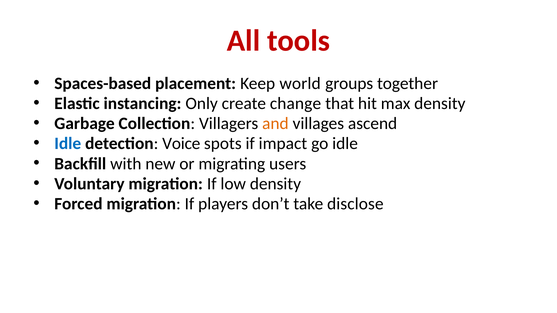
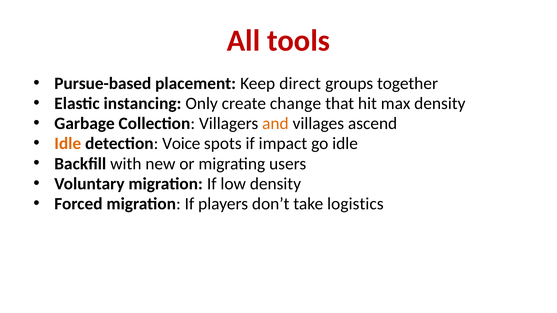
Spaces-based: Spaces-based -> Pursue-based
world: world -> direct
Idle at (68, 144) colour: blue -> orange
disclose: disclose -> logistics
